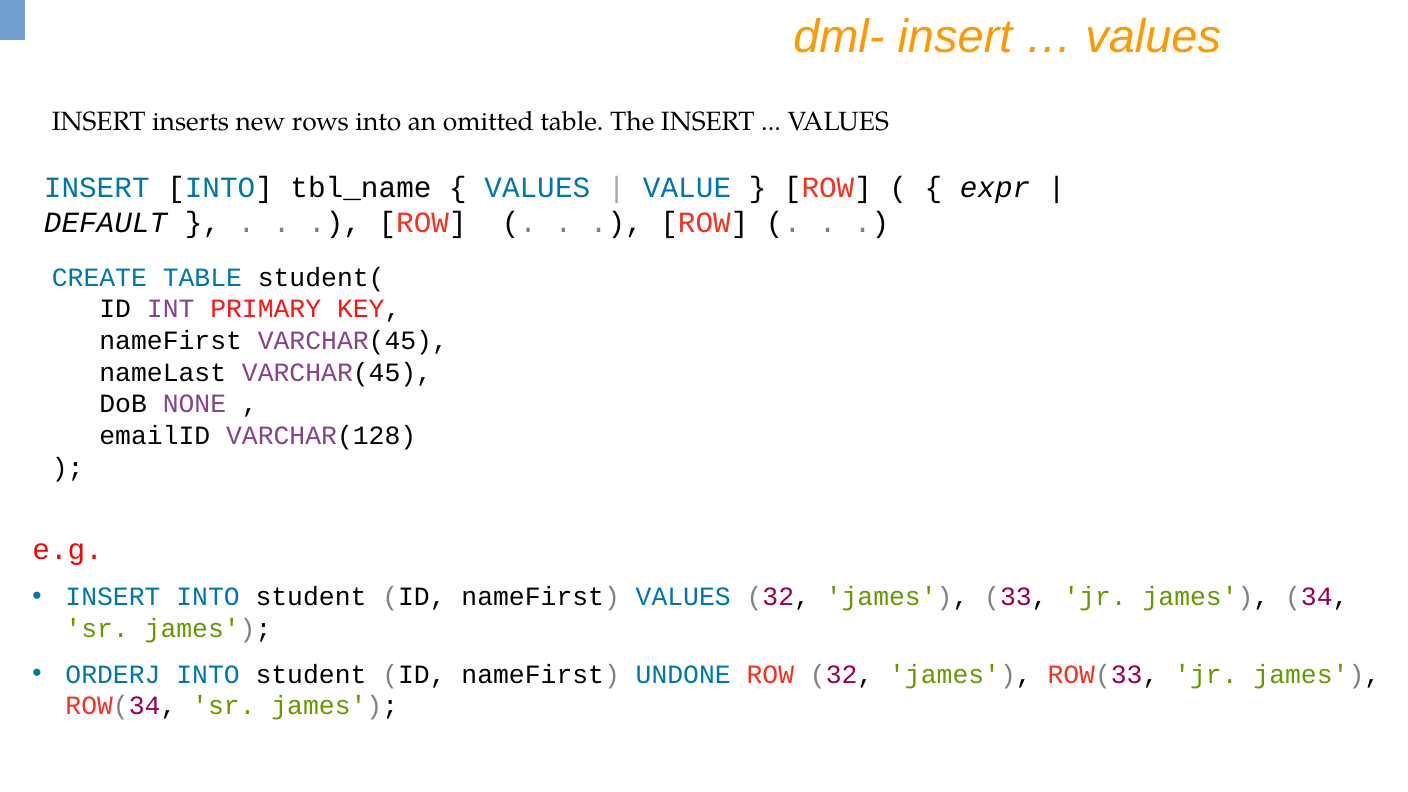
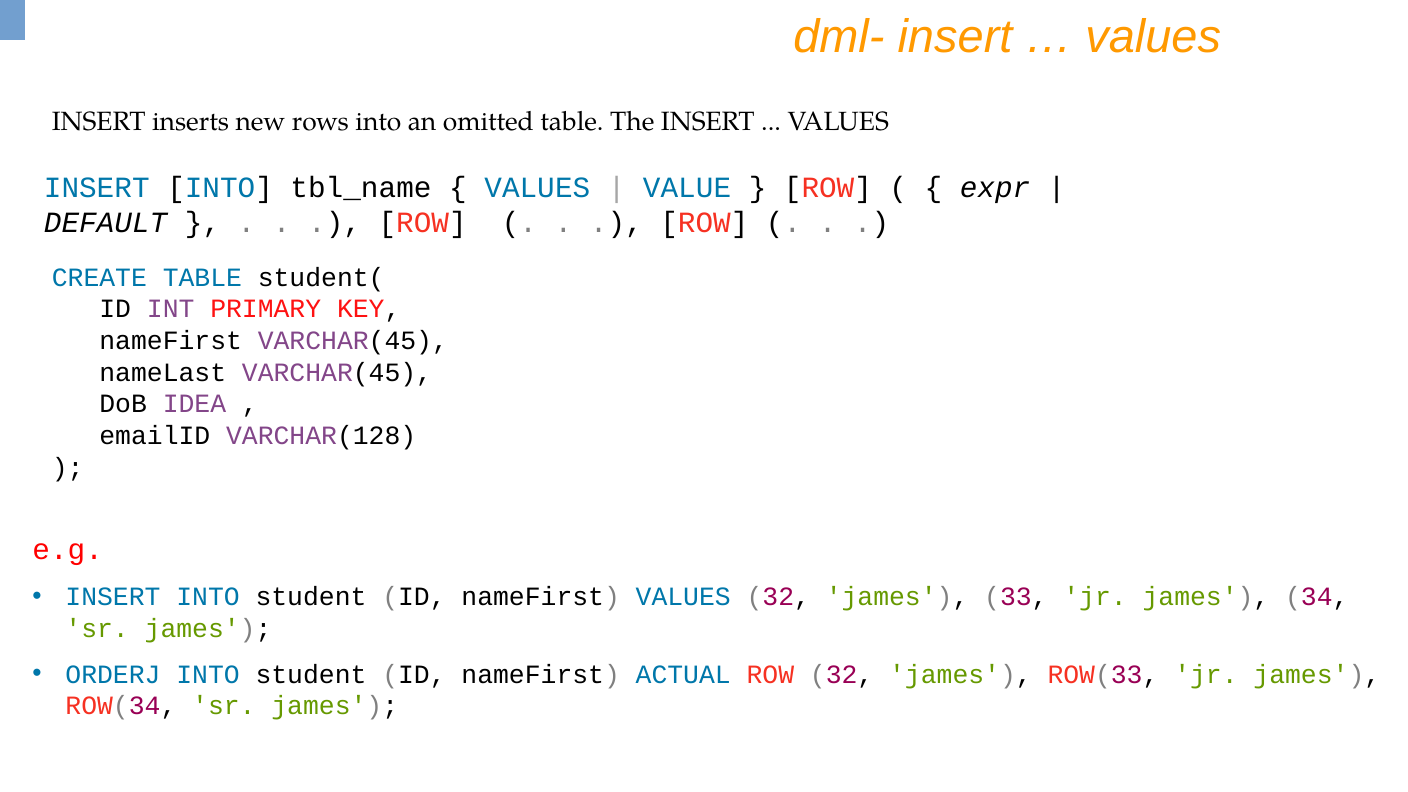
NONE: NONE -> IDEA
UNDONE: UNDONE -> ACTUAL
